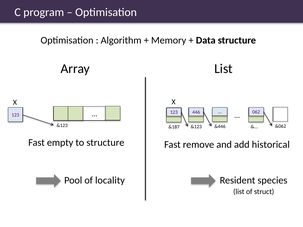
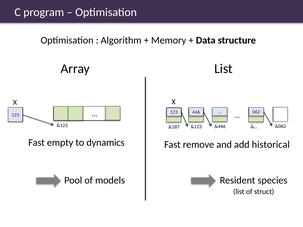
to structure: structure -> dynamics
locality: locality -> models
